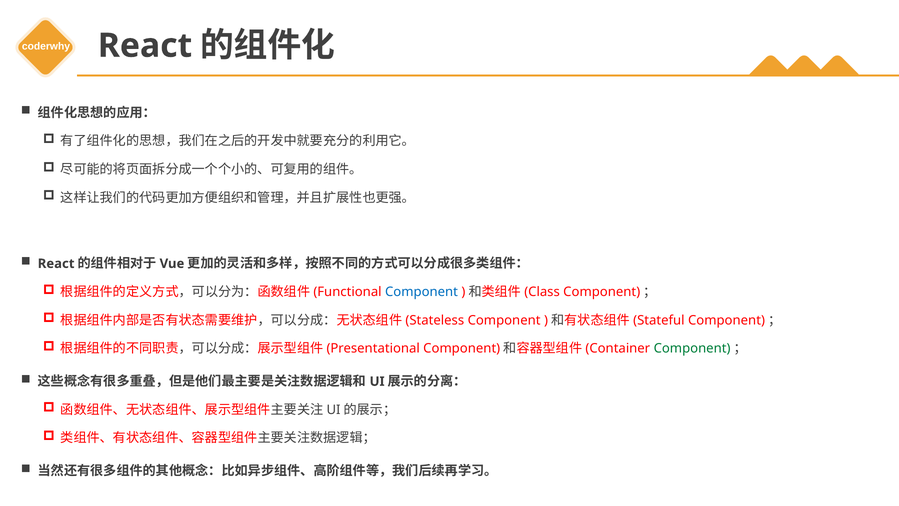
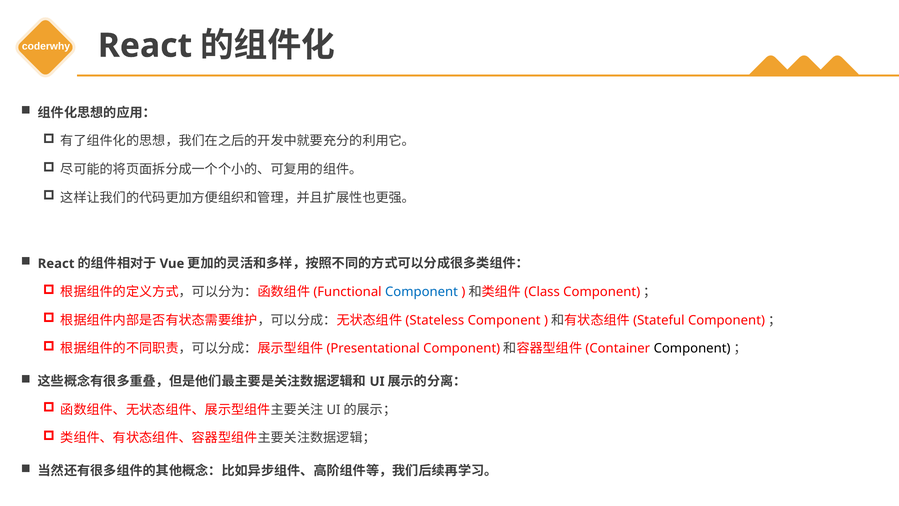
Component at (692, 348) colour: green -> black
